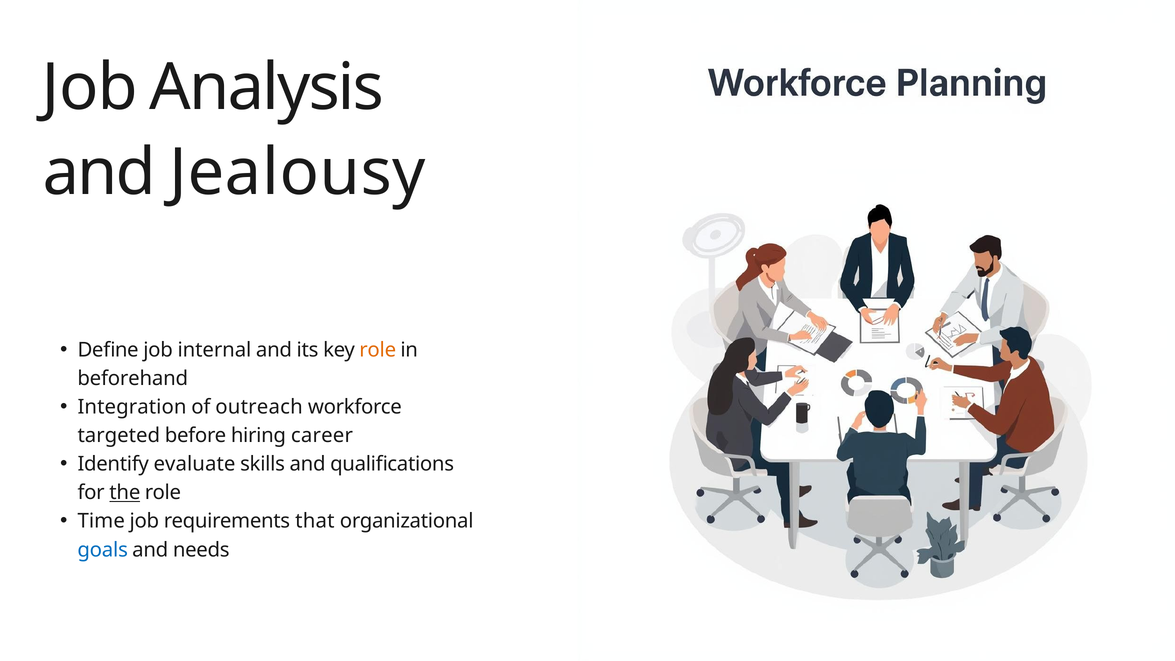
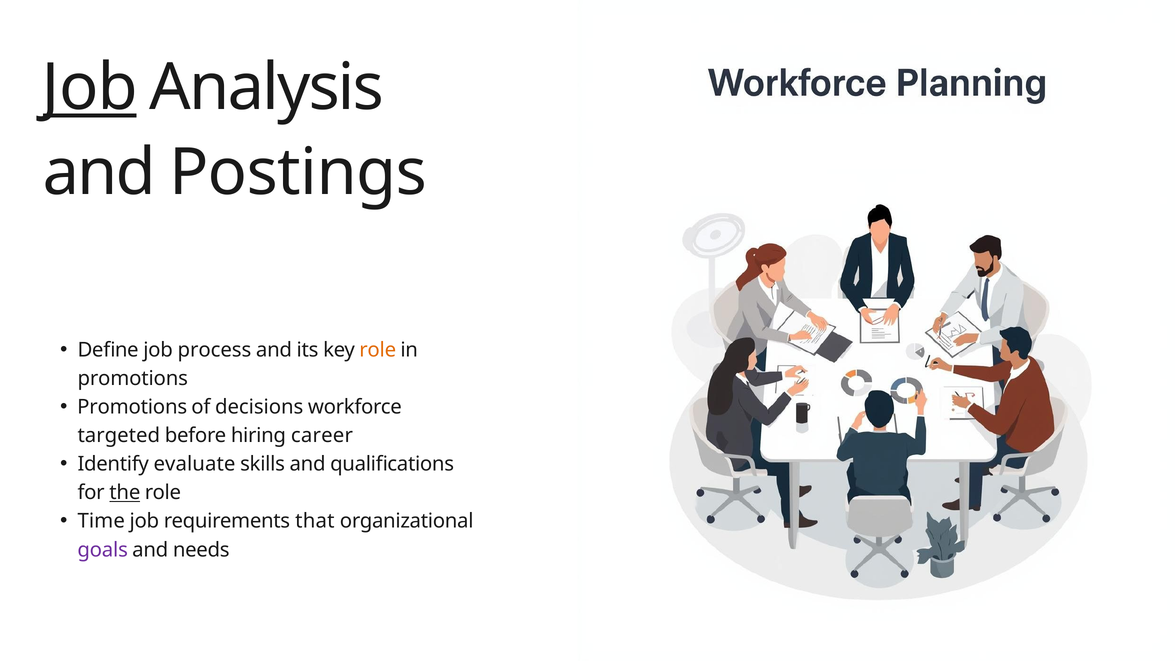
Job at (90, 88) underline: none -> present
Jealousy: Jealousy -> Postings
internal: internal -> process
beforehand at (133, 378): beforehand -> promotions
Integration at (132, 407): Integration -> Promotions
outreach: outreach -> decisions
goals colour: blue -> purple
